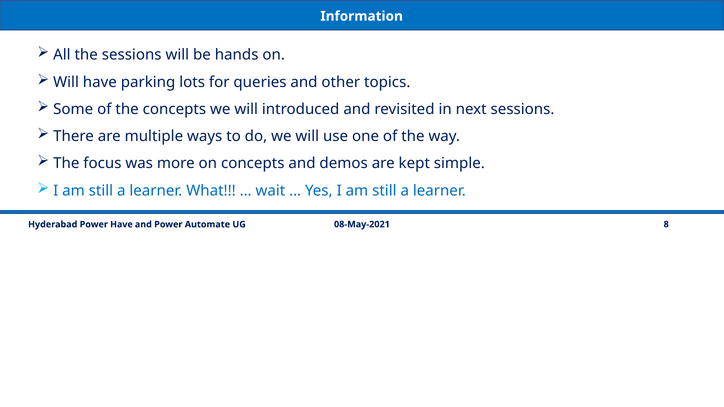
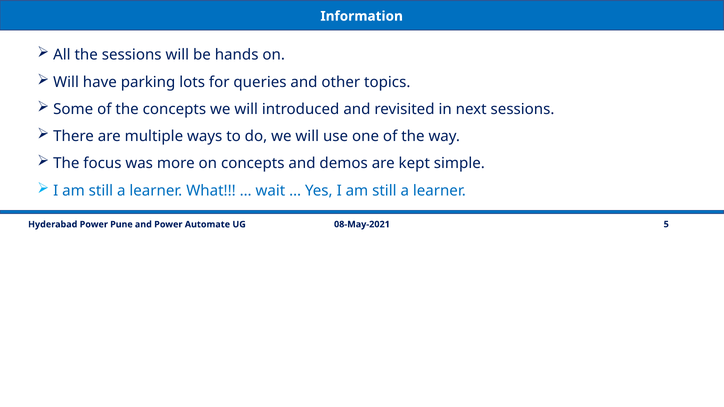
8: 8 -> 5
Power Have: Have -> Pune
